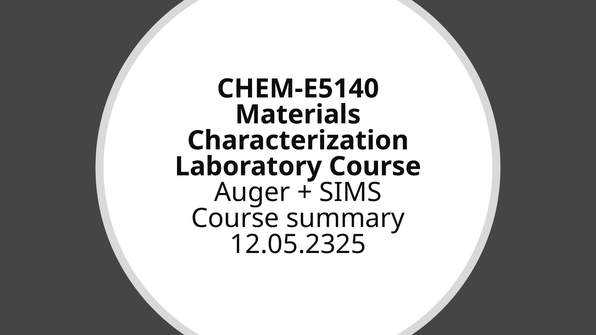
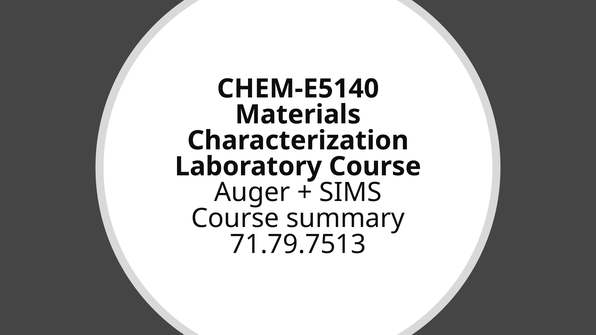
12.05.2325: 12.05.2325 -> 71.79.7513
